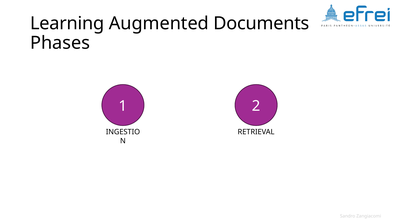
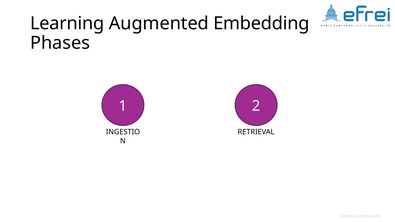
Documents: Documents -> Embedding
